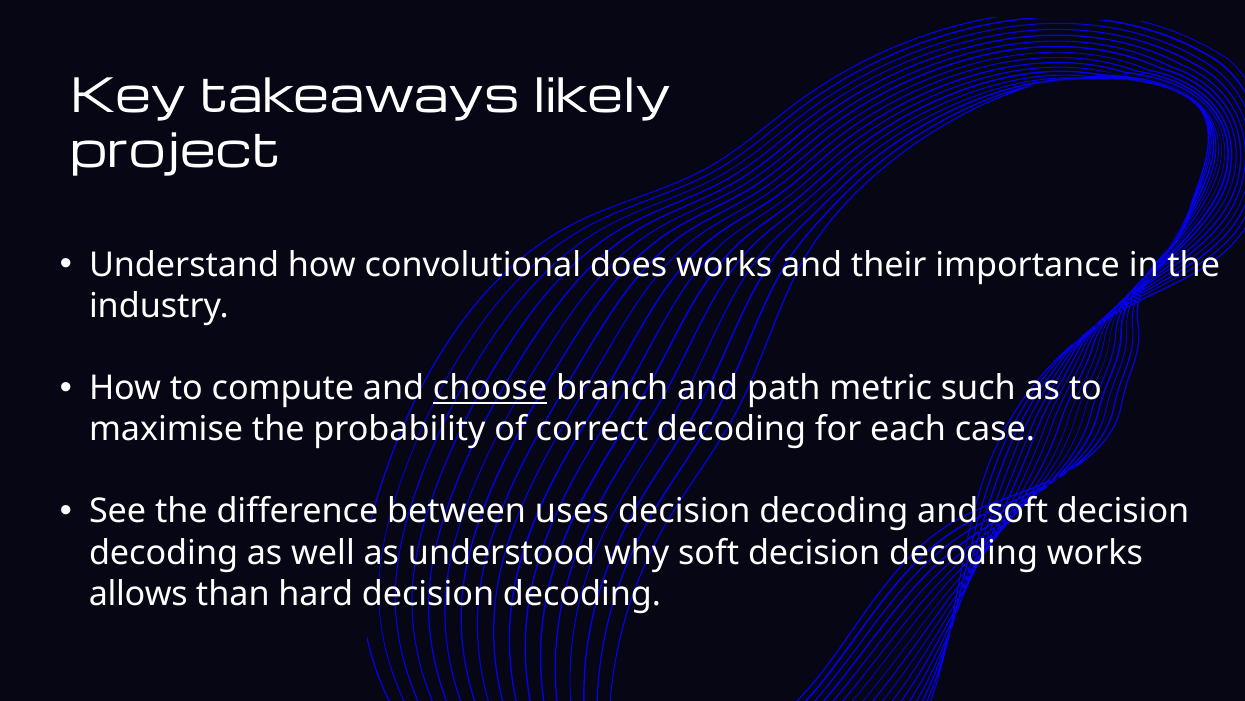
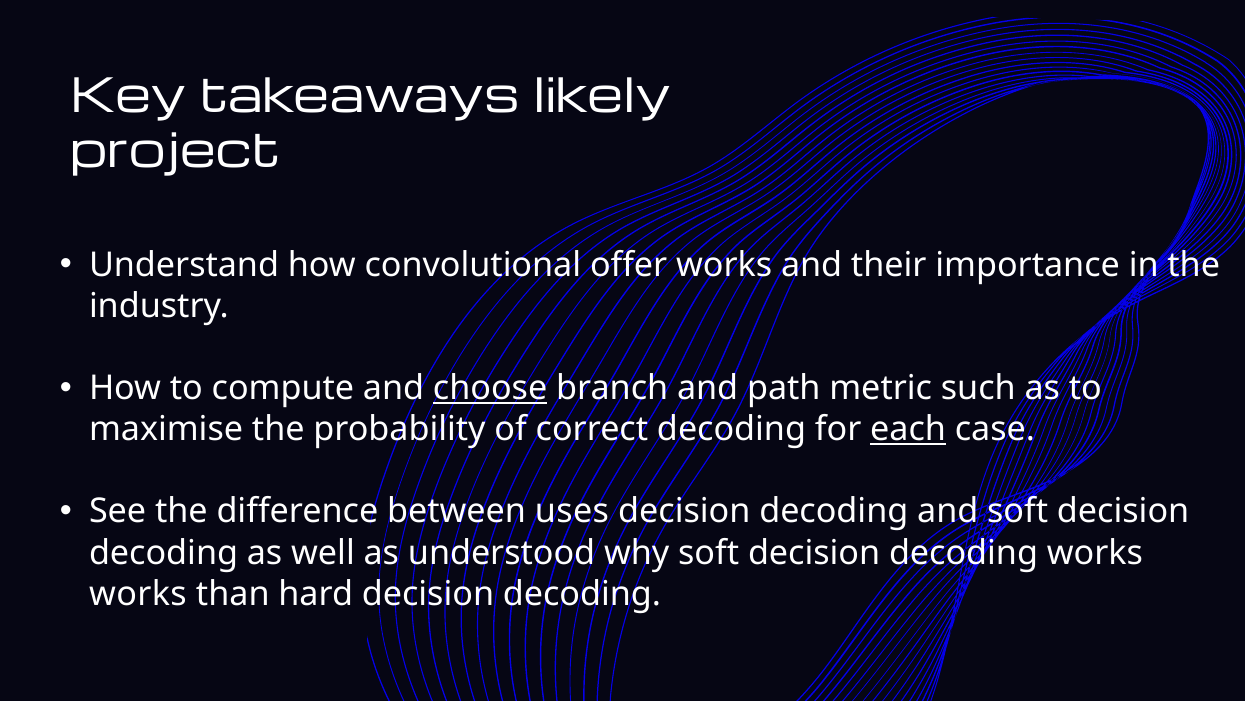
does: does -> offer
each underline: none -> present
allows at (138, 593): allows -> works
